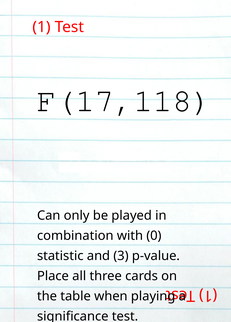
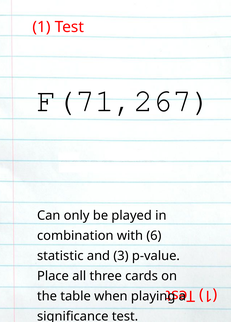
F(17,118: F(17,118 -> F(71,267
0: 0 -> 6
